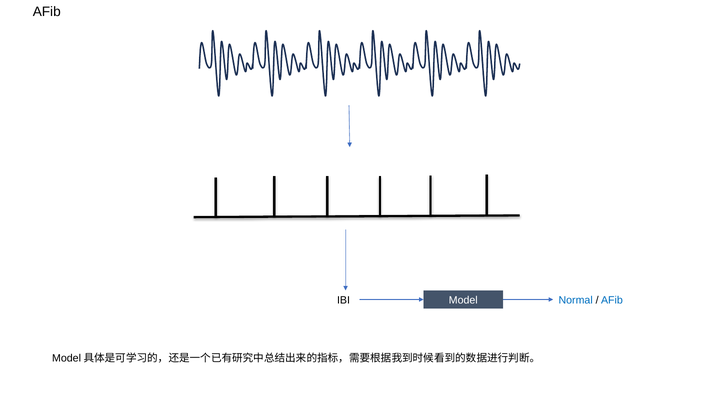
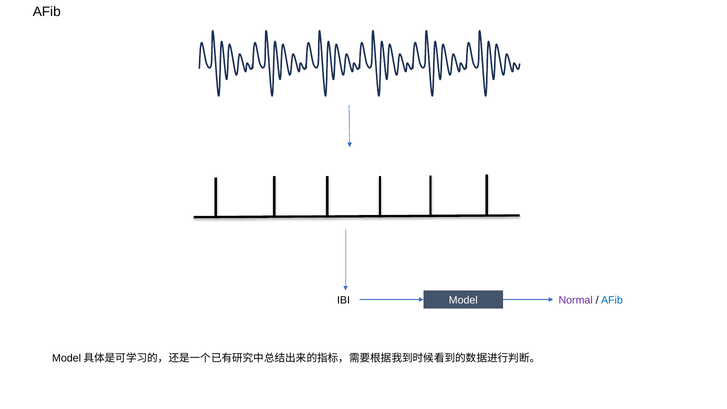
Normal colour: blue -> purple
